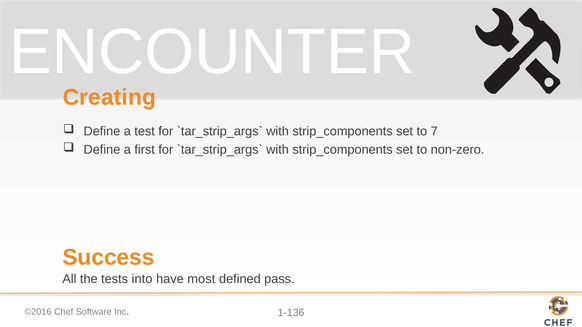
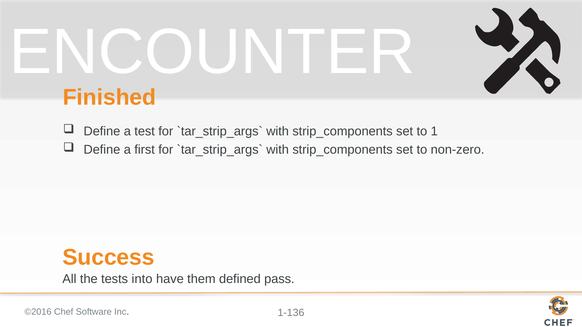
Creating: Creating -> Finished
7: 7 -> 1
most: most -> them
